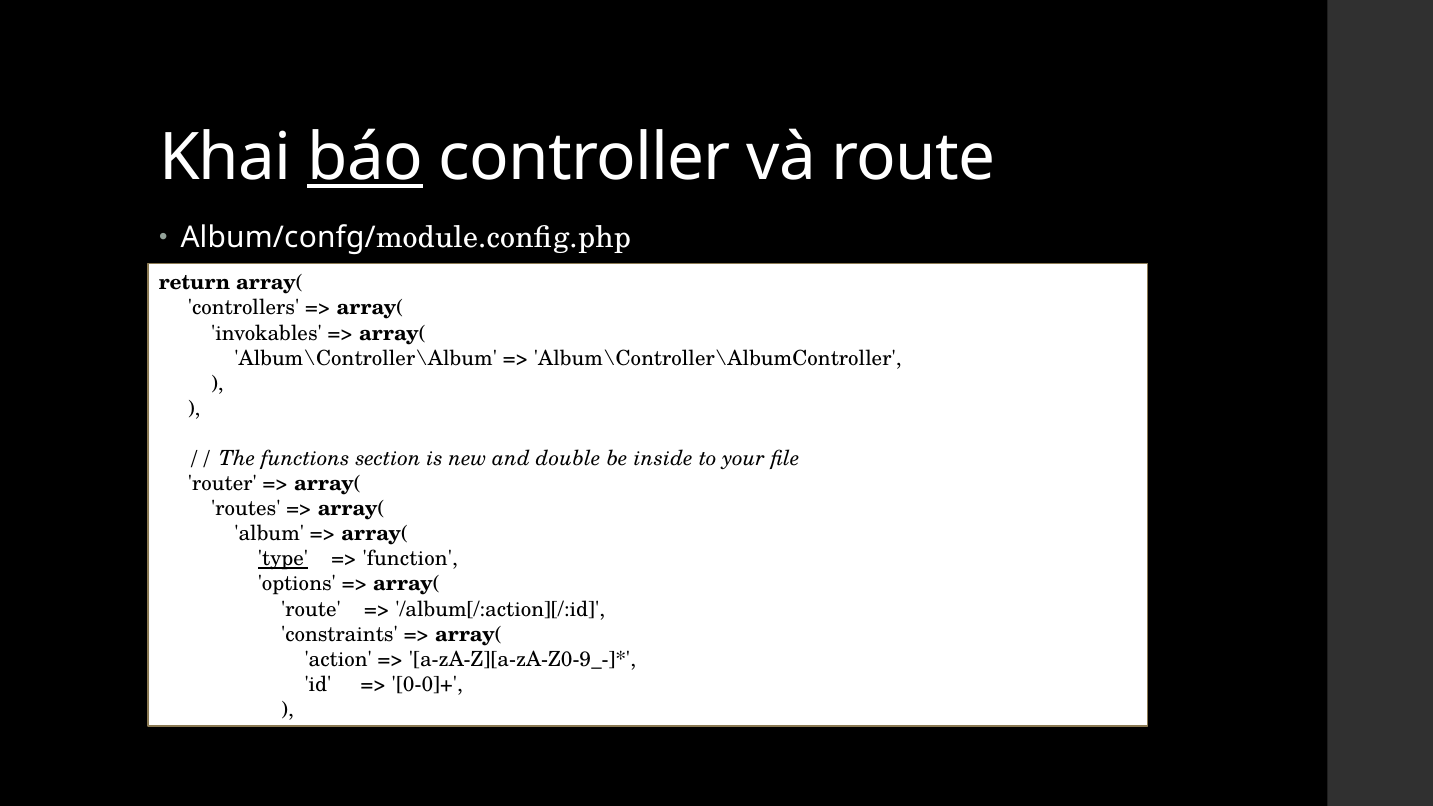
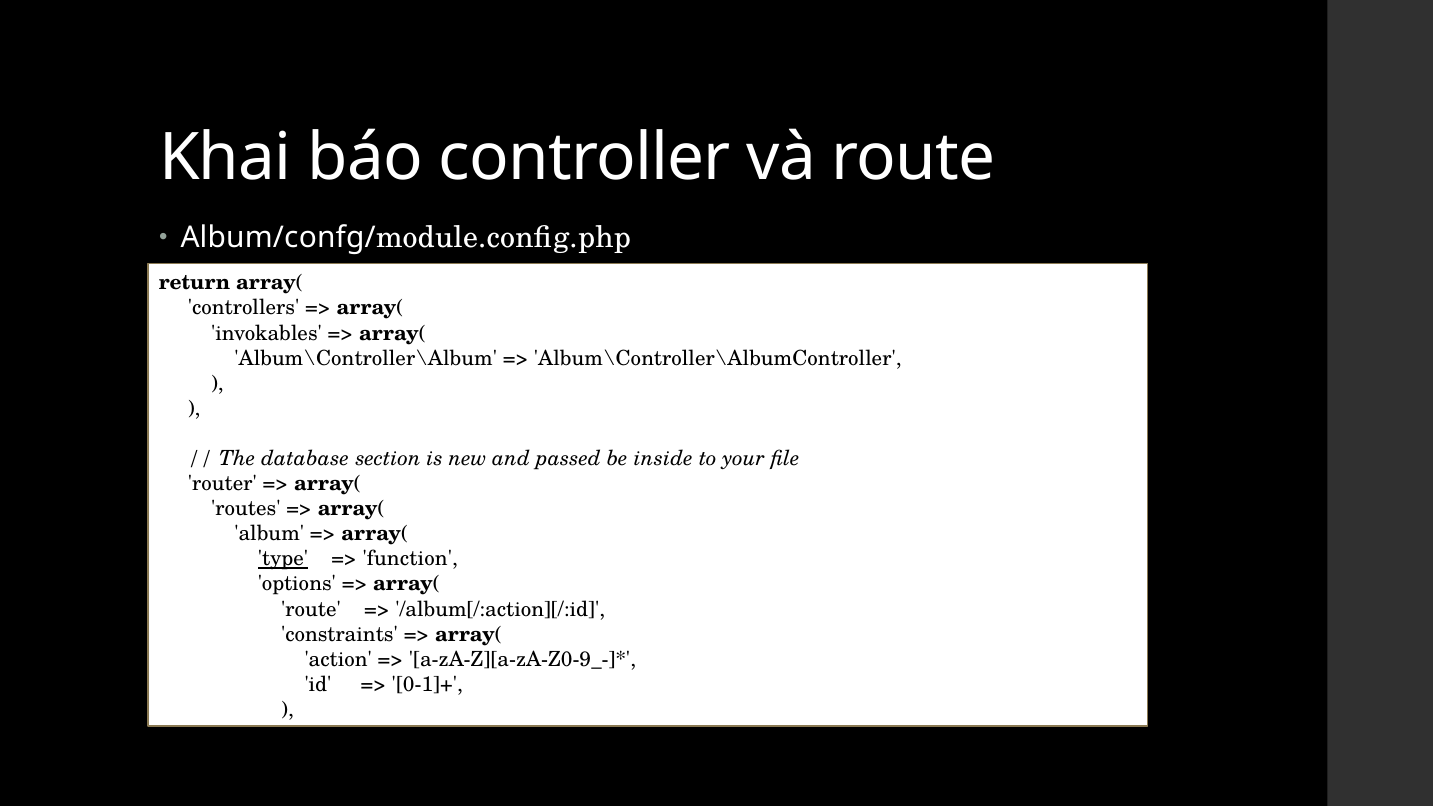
báo underline: present -> none
functions: functions -> database
double: double -> passed
0-0]+: 0-0]+ -> 0-1]+
